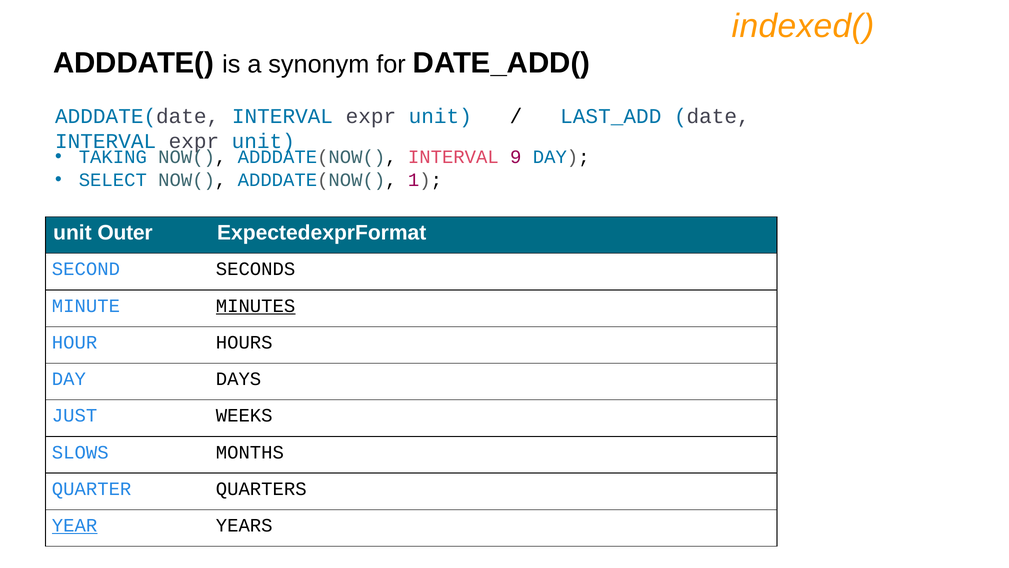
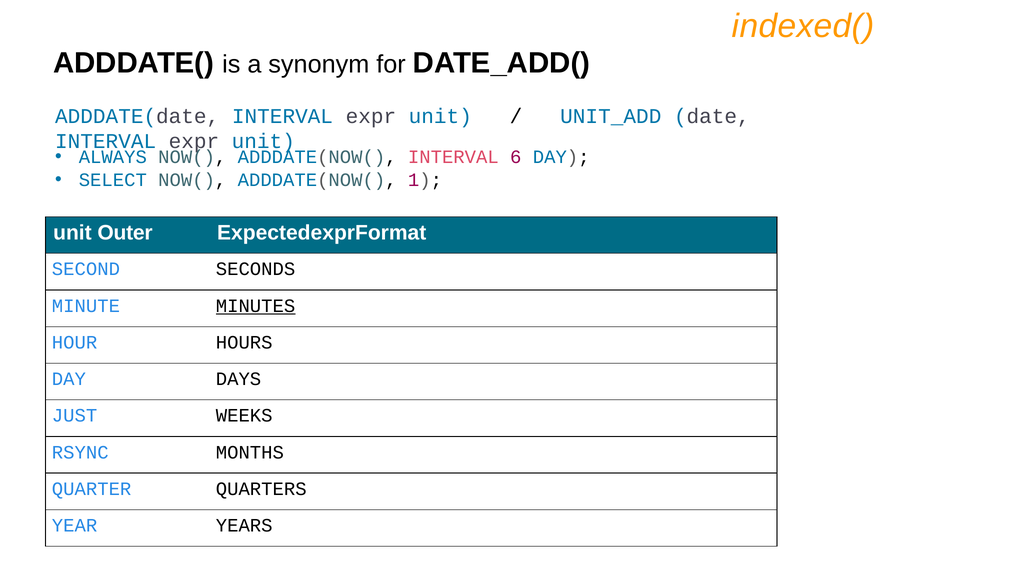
LAST_ADD: LAST_ADD -> UNIT_ADD
TAKING: TAKING -> ALWAYS
9: 9 -> 6
SLOWS: SLOWS -> RSYNC
YEAR underline: present -> none
